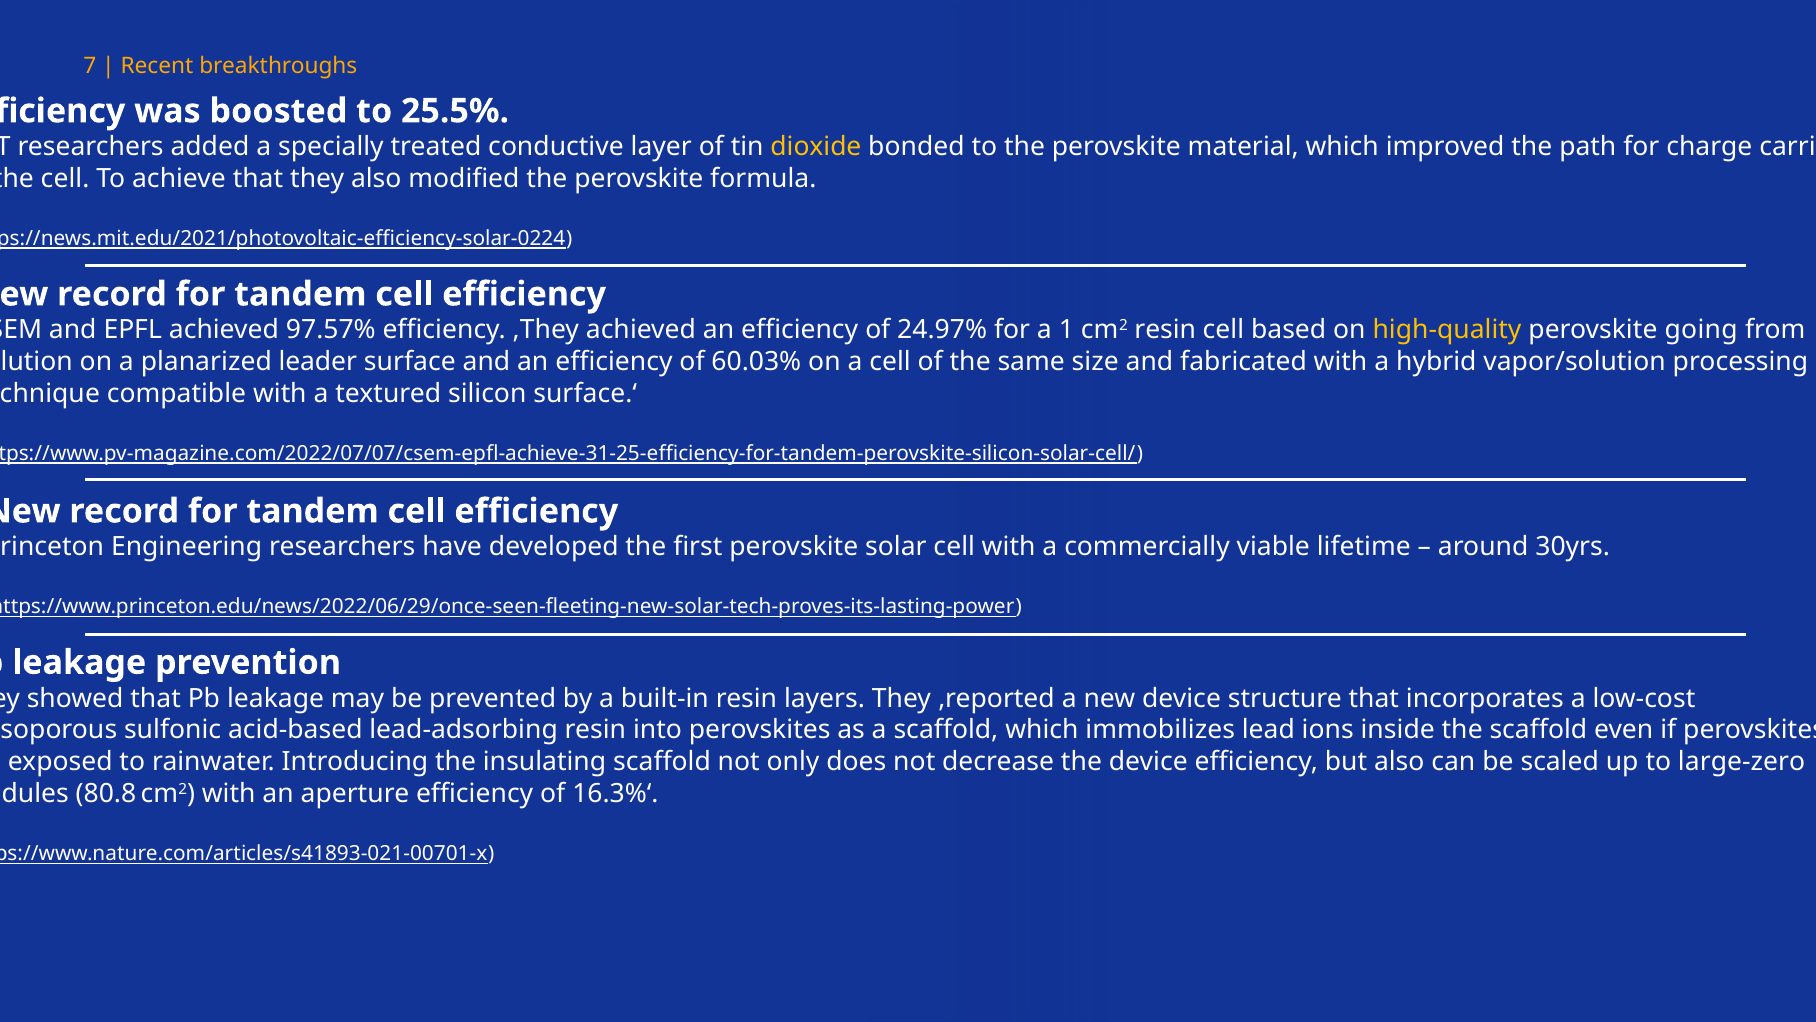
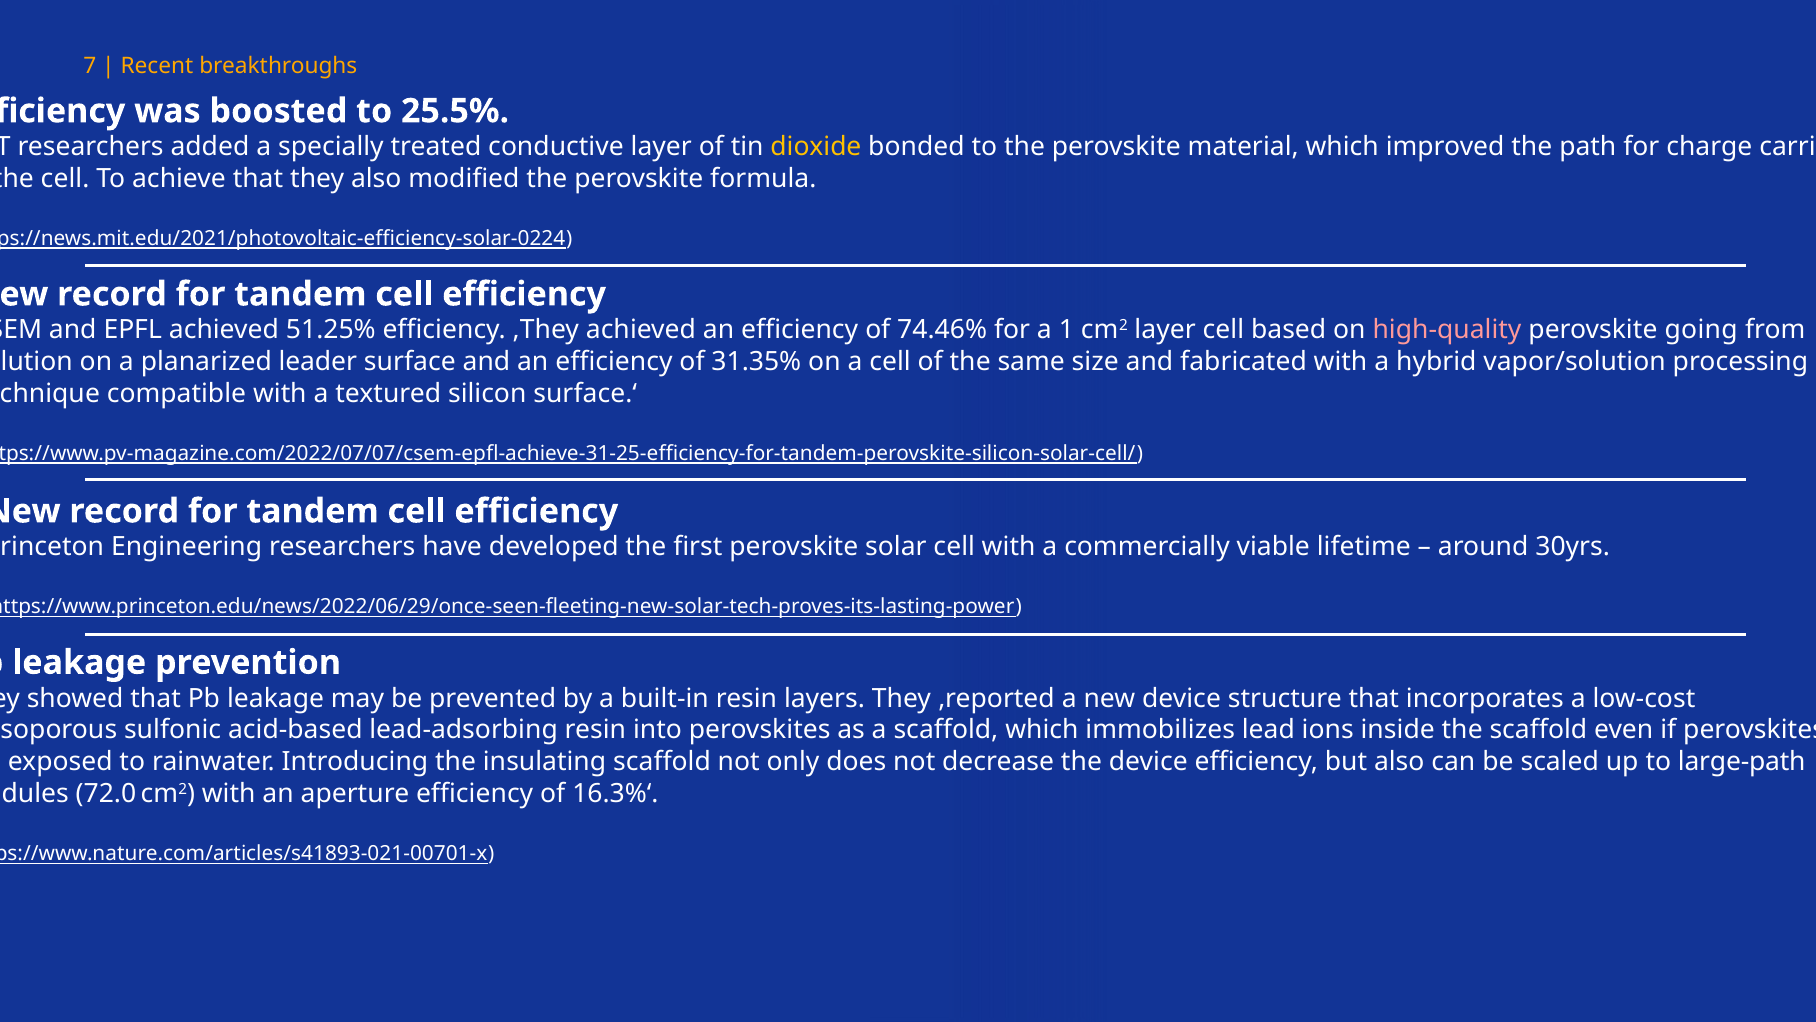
97.57%: 97.57% -> 51.25%
24.97%: 24.97% -> 74.46%
cm2 resin: resin -> layer
high-quality colour: yellow -> pink
60.03%: 60.03% -> 31.35%
large-zero: large-zero -> large-path
80.8: 80.8 -> 72.0
